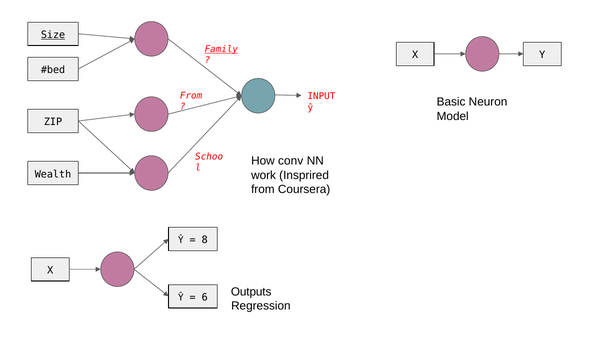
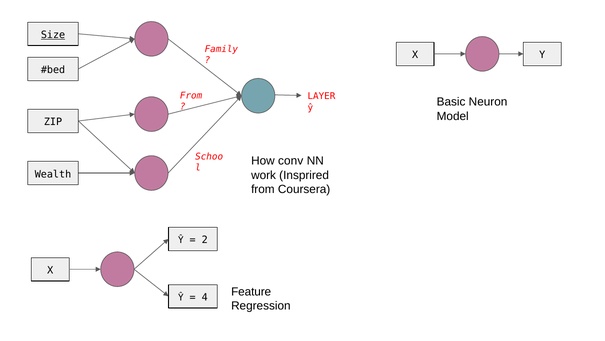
Family underline: present -> none
INPUT: INPUT -> LAYER
8: 8 -> 2
Outputs: Outputs -> Feature
6: 6 -> 4
